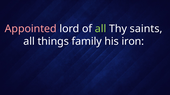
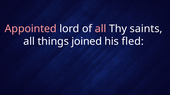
all at (101, 29) colour: light green -> pink
family: family -> joined
iron: iron -> fled
